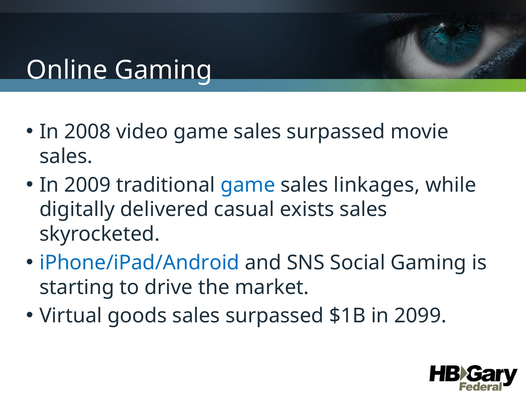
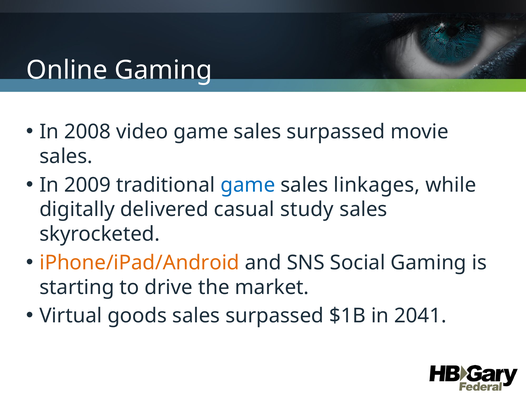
exists: exists -> study
iPhone/iPad/Android colour: blue -> orange
2099: 2099 -> 2041
